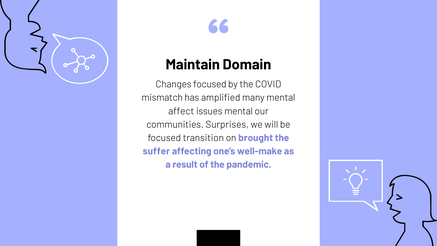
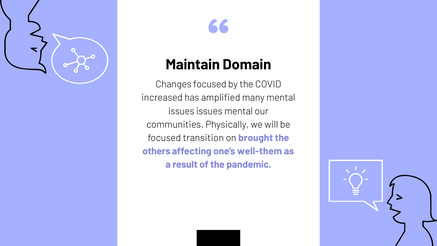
mismatch: mismatch -> increased
affect at (181, 111): affect -> issues
Surprises: Surprises -> Physically
suffer: suffer -> others
well-make: well-make -> well-them
